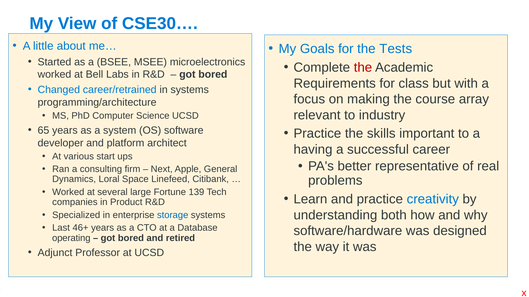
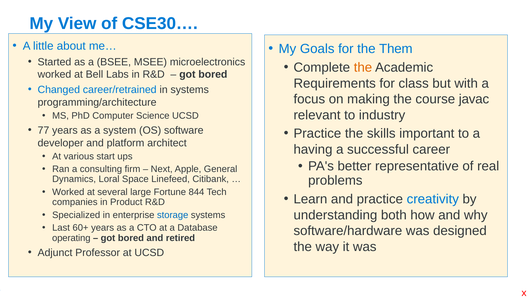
Tests: Tests -> Them
the at (363, 68) colour: red -> orange
array: array -> javac
65: 65 -> 77
139: 139 -> 844
46+: 46+ -> 60+
